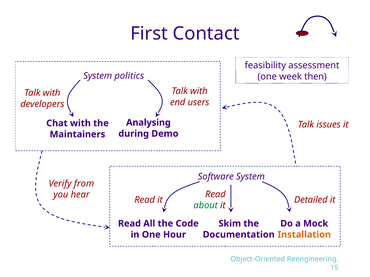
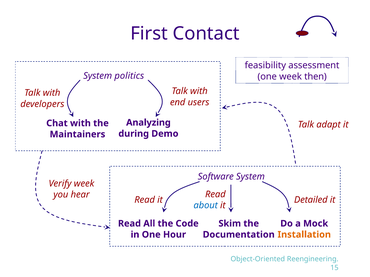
Analysing: Analysing -> Analyzing
issues: issues -> adapt
Verify from: from -> week
about colour: green -> blue
